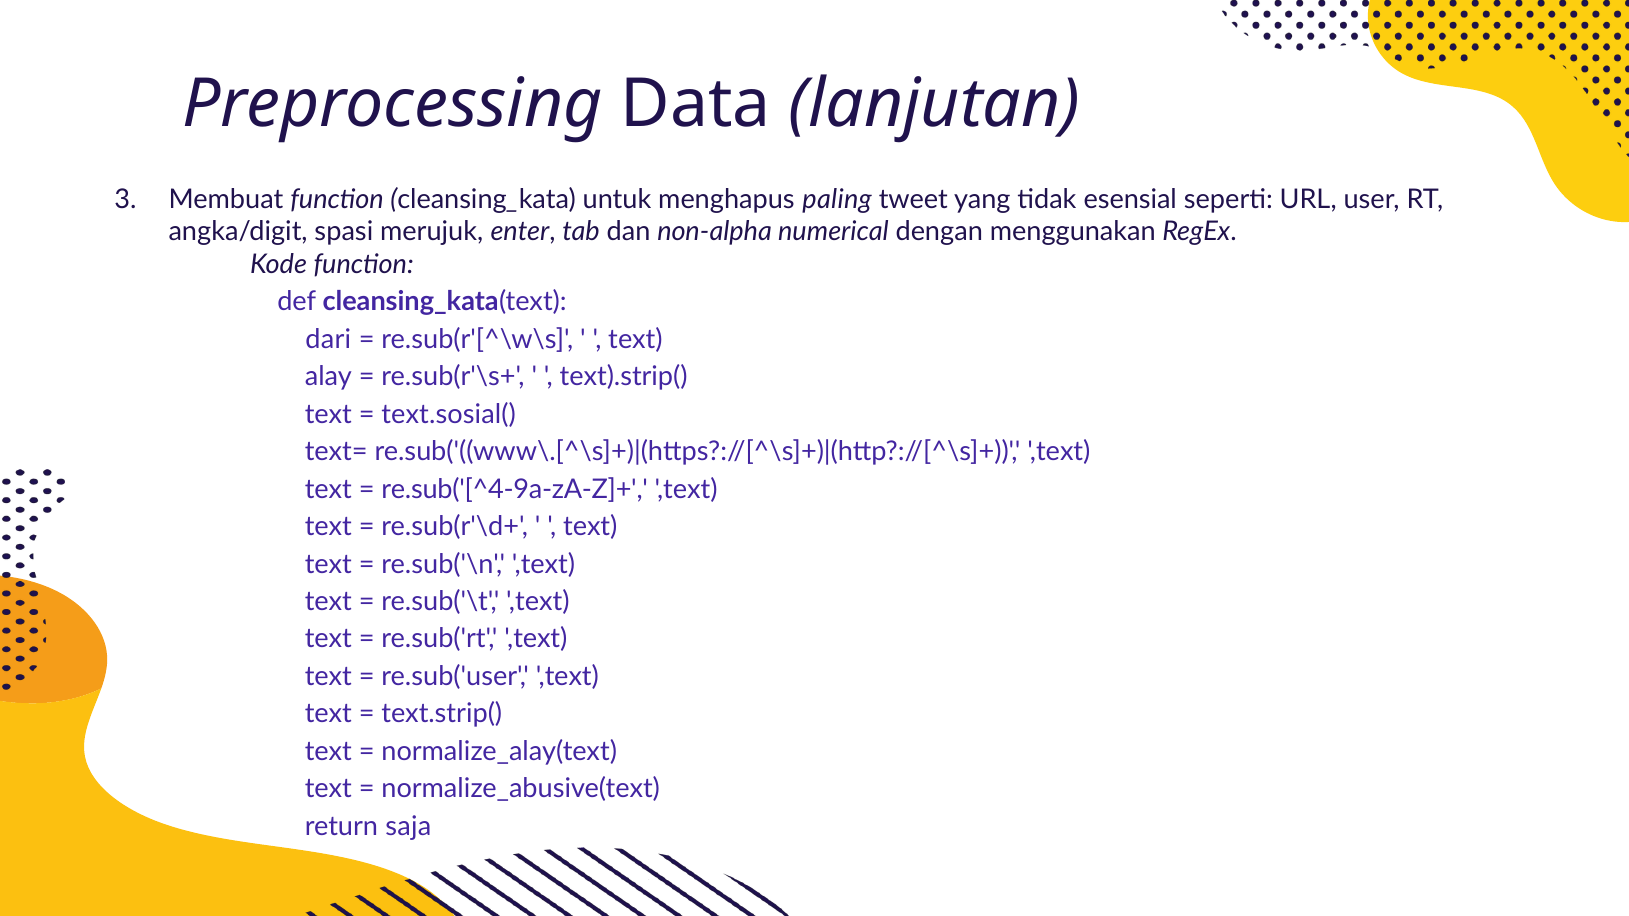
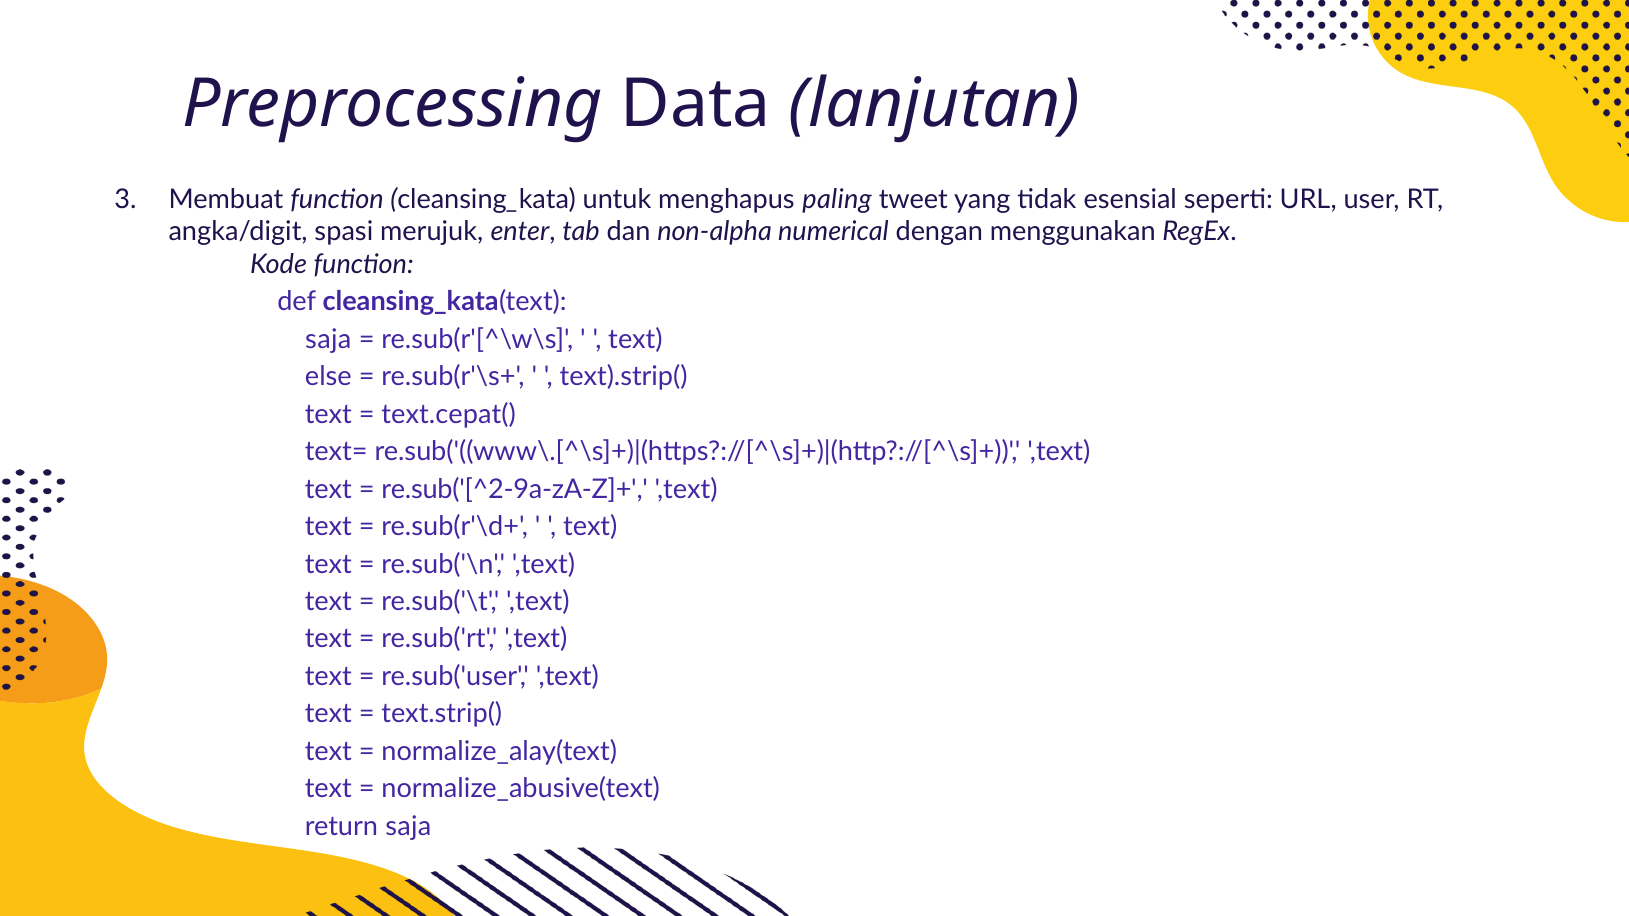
dari at (328, 340): dari -> saja
alay: alay -> else
text.sosial(: text.sosial( -> text.cepat(
re.sub('[^4-9a-zA-Z]+: re.sub('[^4-9a-zA-Z]+ -> re.sub('[^2-9a-zA-Z]+
